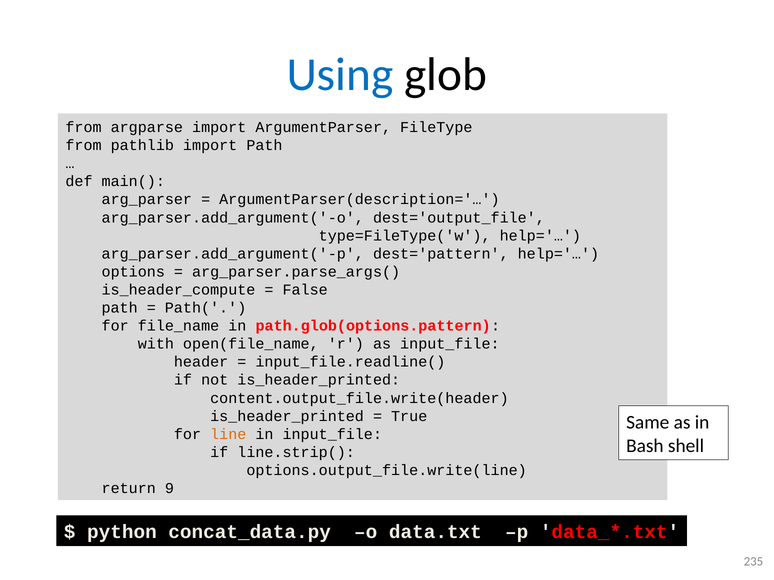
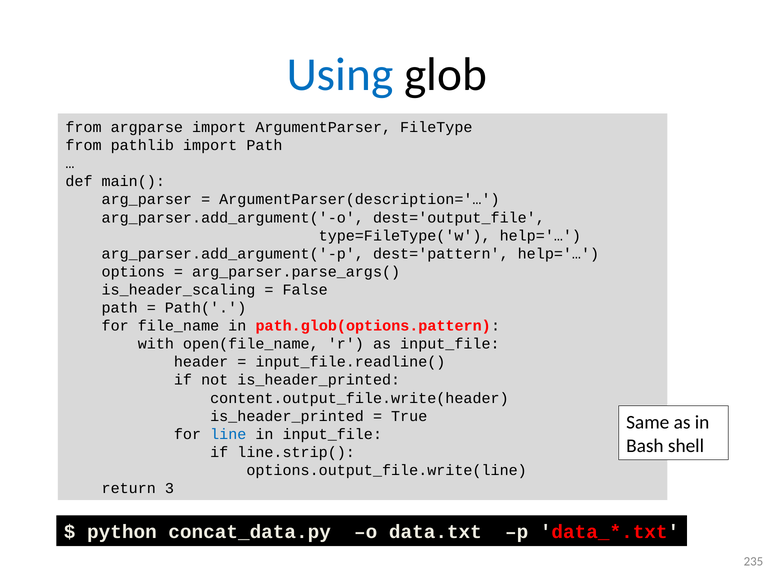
is_header_compute: is_header_compute -> is_header_scaling
line colour: orange -> blue
9: 9 -> 3
